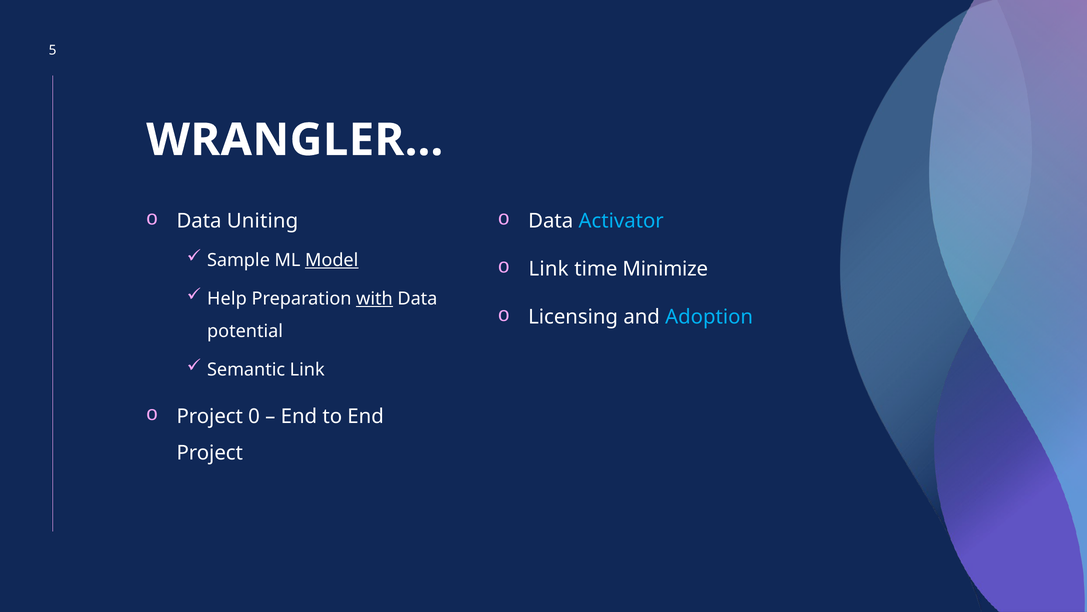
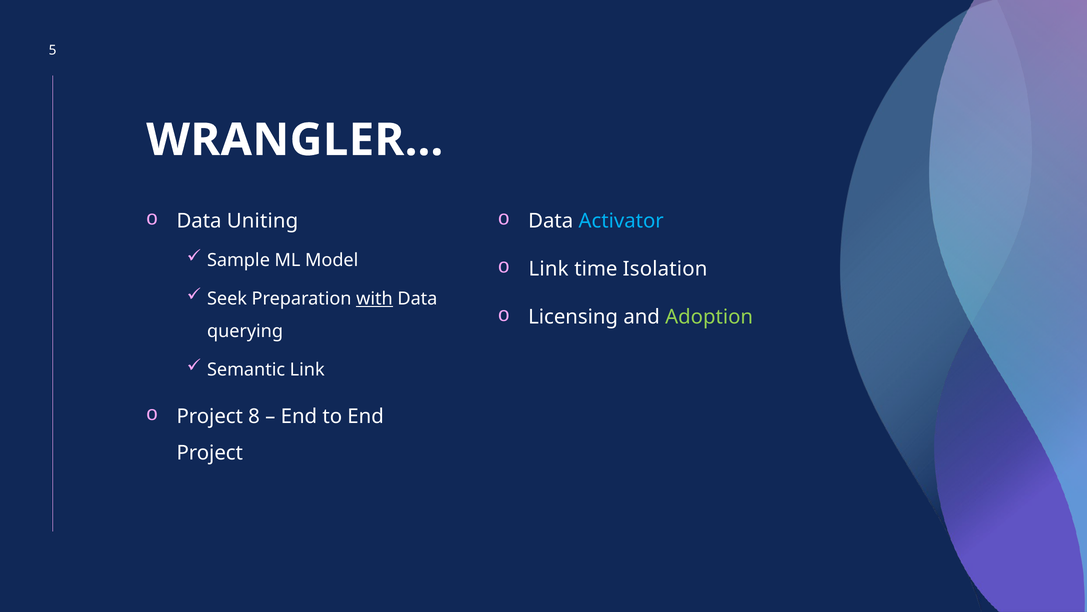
Model underline: present -> none
Minimize: Minimize -> Isolation
Help: Help -> Seek
Adoption colour: light blue -> light green
potential: potential -> querying
0: 0 -> 8
